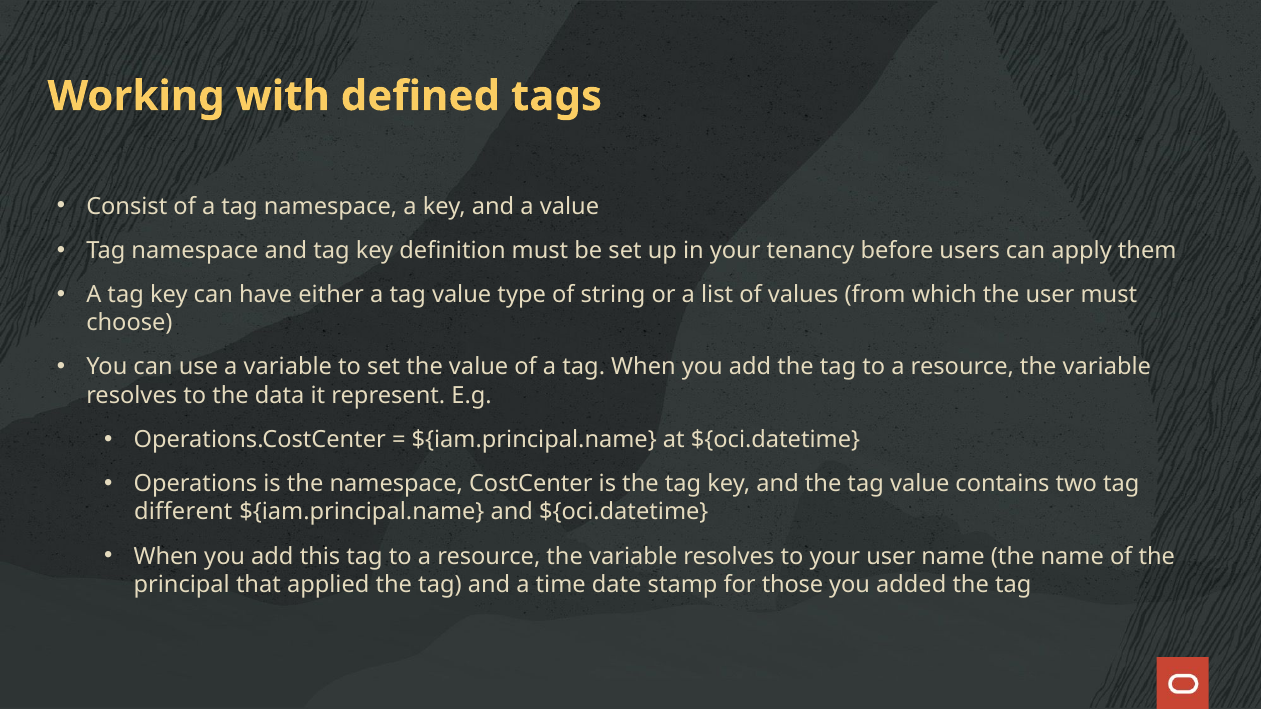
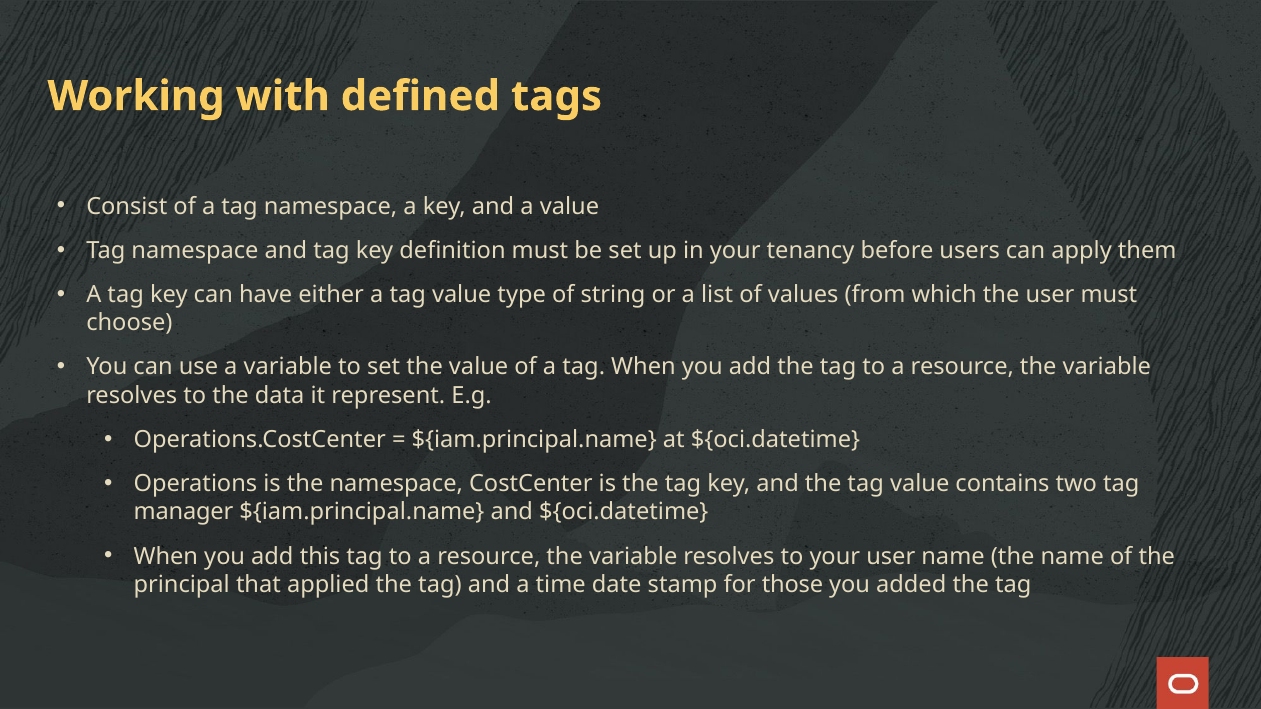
different: different -> manager
